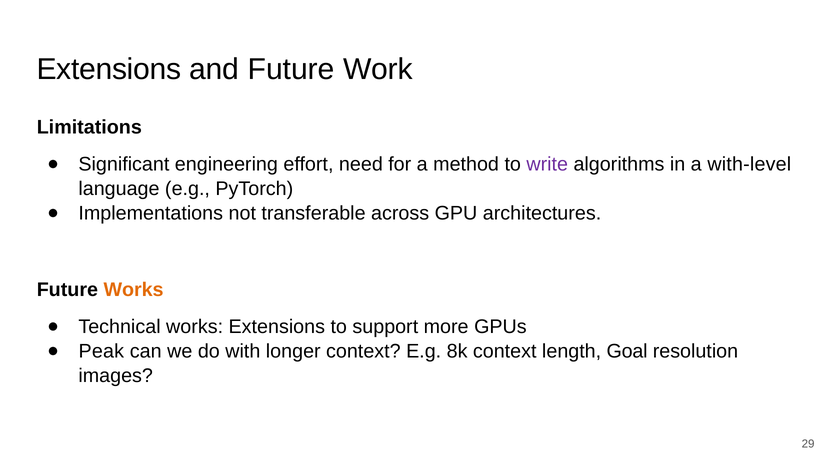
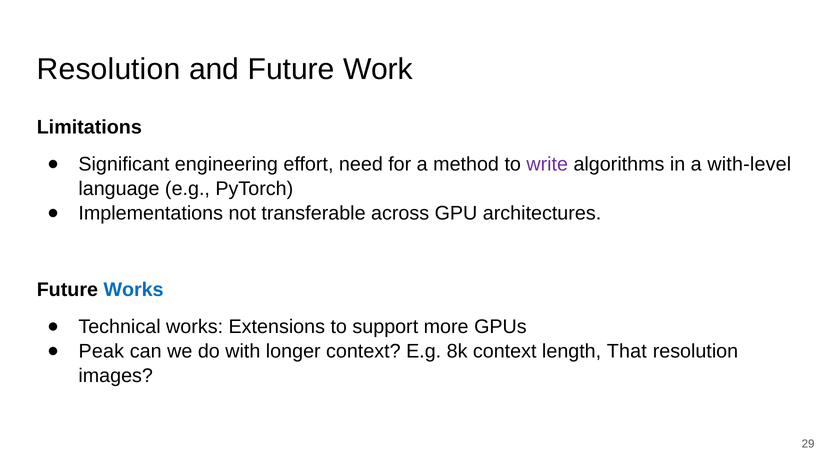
Extensions at (109, 69): Extensions -> Resolution
Works at (134, 290) colour: orange -> blue
Goal: Goal -> That
